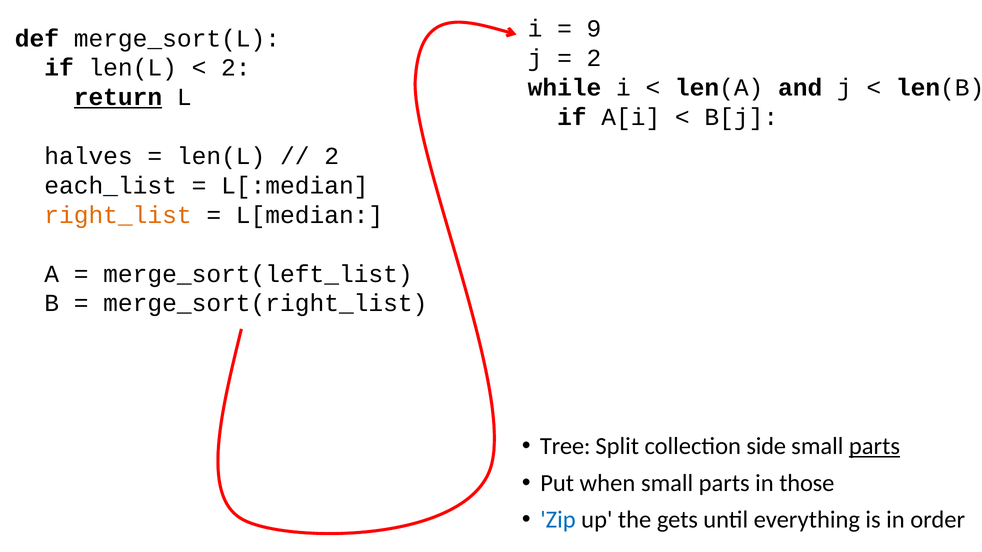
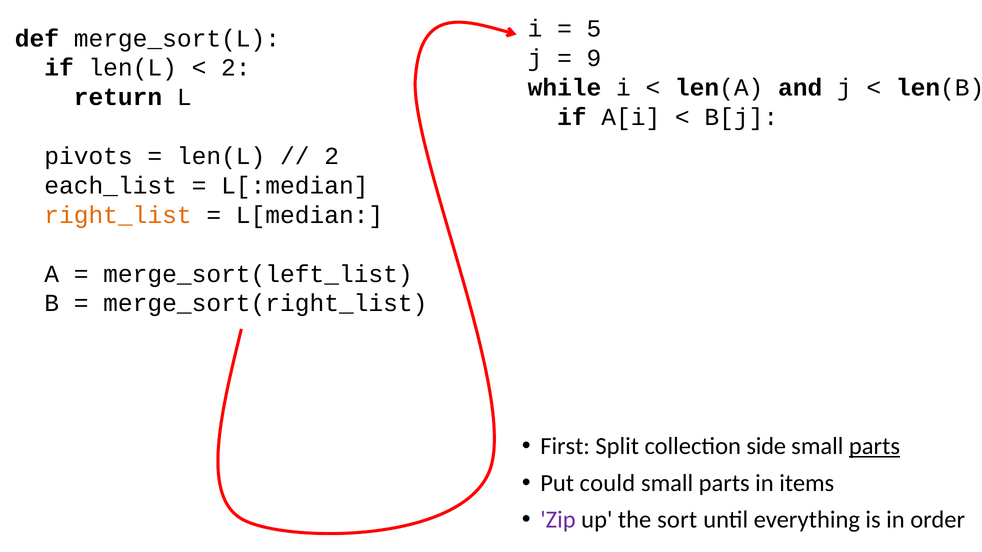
9: 9 -> 5
2 at (594, 58): 2 -> 9
return underline: present -> none
halves: halves -> pivots
Tree: Tree -> First
when: when -> could
those: those -> items
Zip colour: blue -> purple
gets: gets -> sort
